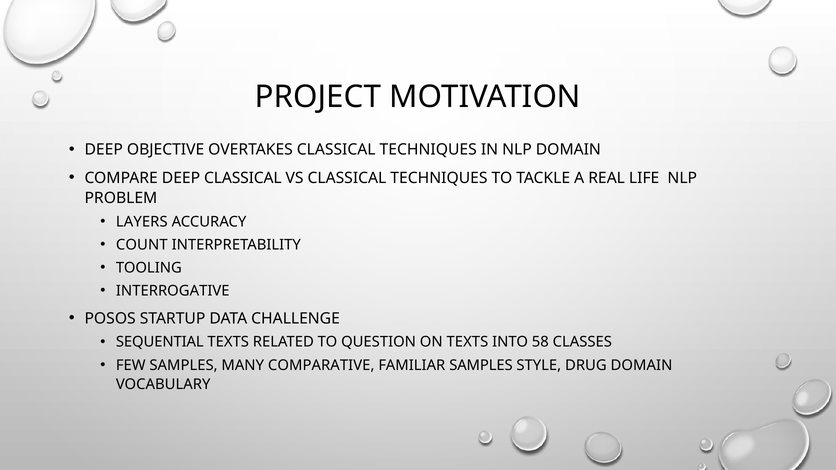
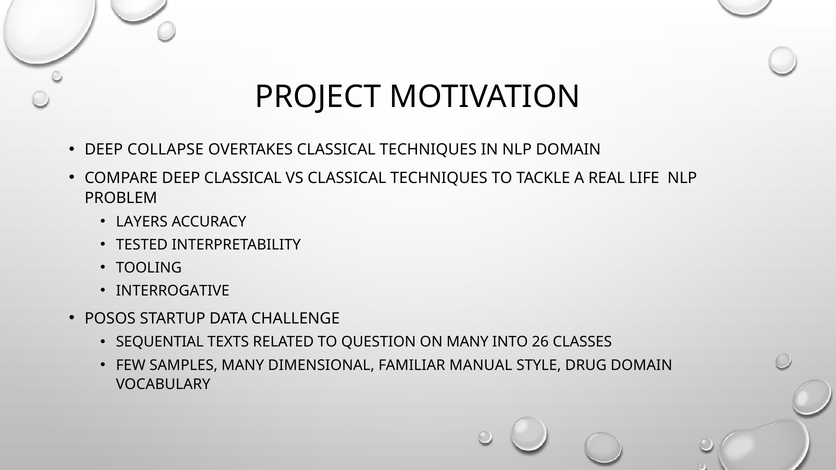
OBJECTIVE: OBJECTIVE -> COLLAPSE
COUNT: COUNT -> TESTED
ON TEXTS: TEXTS -> MANY
58: 58 -> 26
COMPARATIVE: COMPARATIVE -> DIMENSIONAL
FAMILIAR SAMPLES: SAMPLES -> MANUAL
